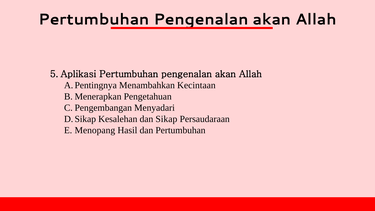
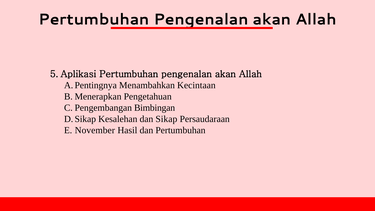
Menyadari: Menyadari -> Bimbingan
Menopang: Menopang -> November
